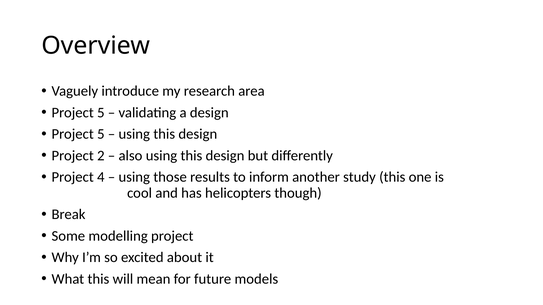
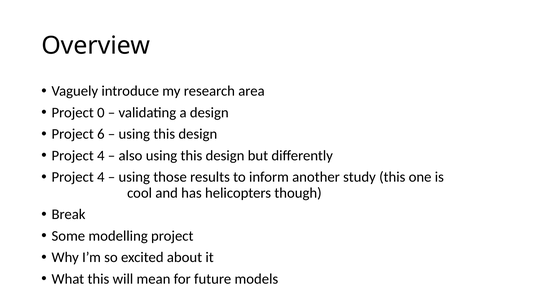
5 at (101, 113): 5 -> 0
5 at (101, 134): 5 -> 6
2 at (101, 156): 2 -> 4
